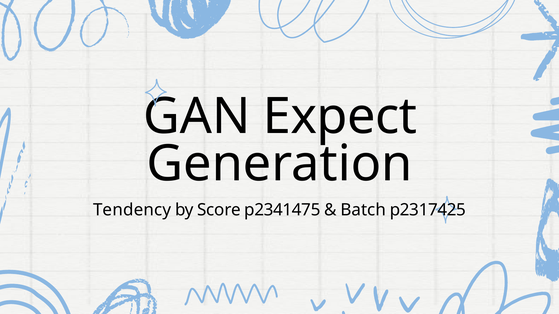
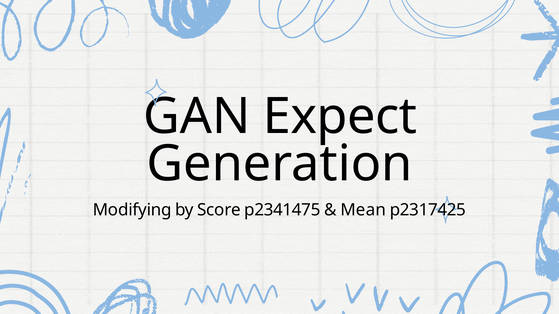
Tendency: Tendency -> Modifying
Batch: Batch -> Mean
